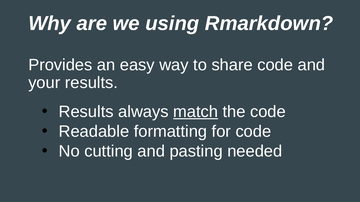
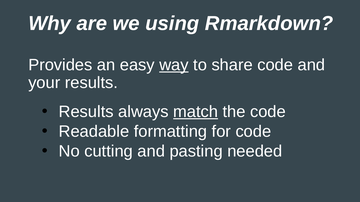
way underline: none -> present
